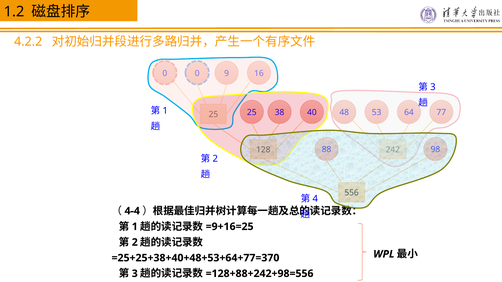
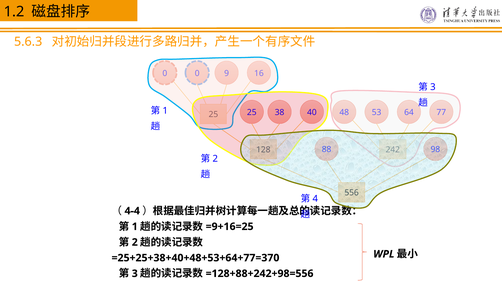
4.2.2: 4.2.2 -> 5.6.3
